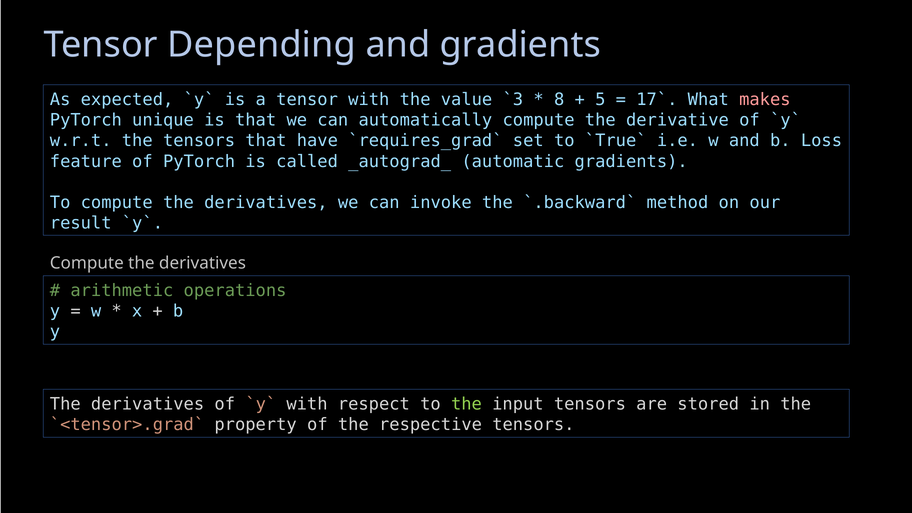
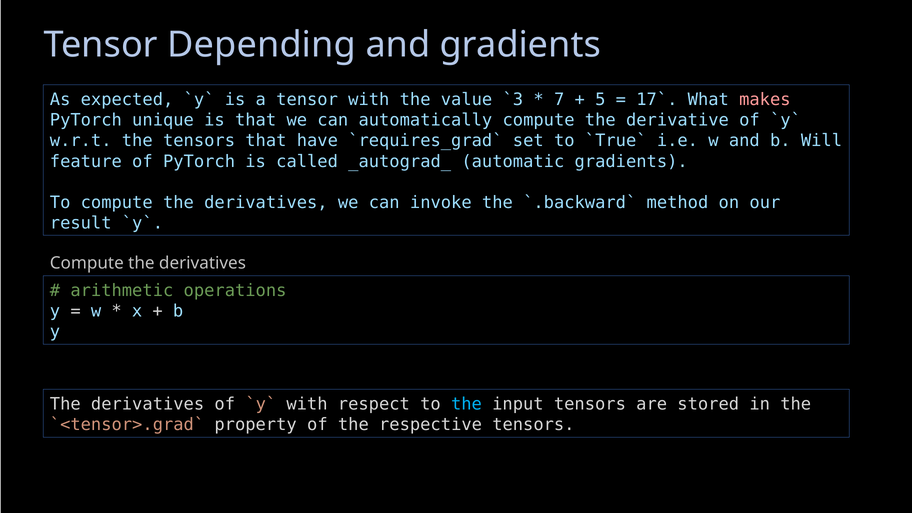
8: 8 -> 7
Loss: Loss -> Will
the at (466, 404) colour: light green -> light blue
